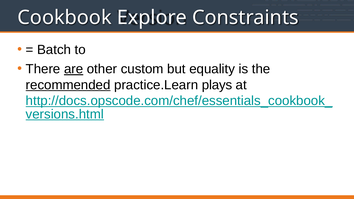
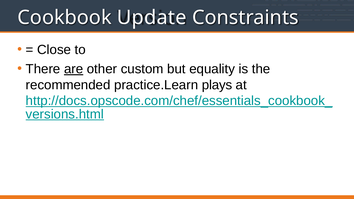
Explore: Explore -> Update
Batch: Batch -> Close
recommended underline: present -> none
